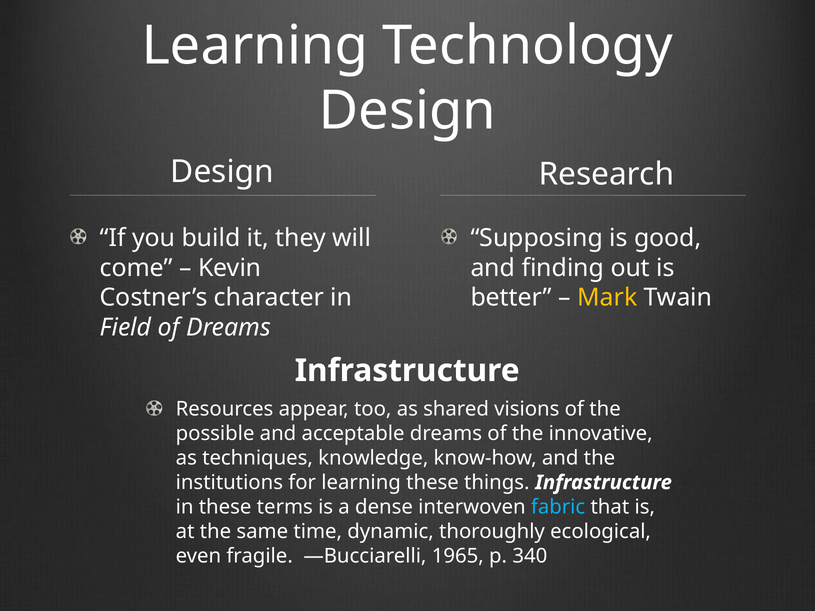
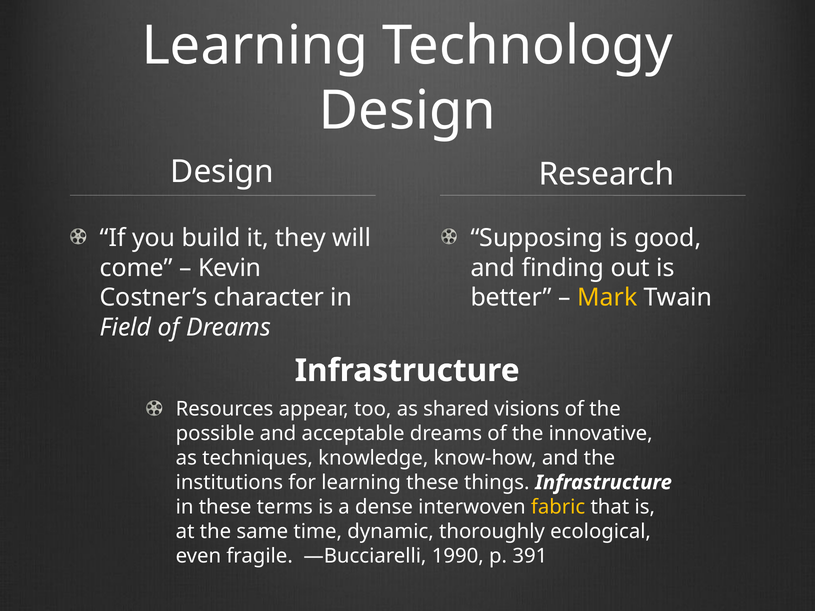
fabric colour: light blue -> yellow
1965: 1965 -> 1990
340: 340 -> 391
